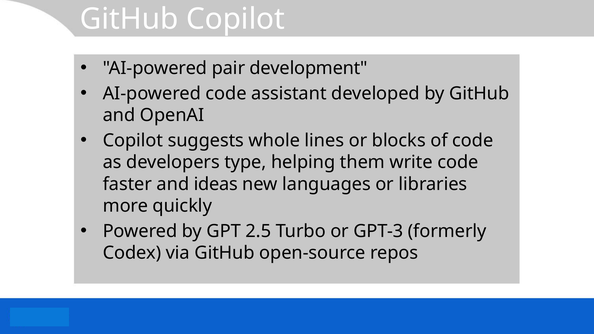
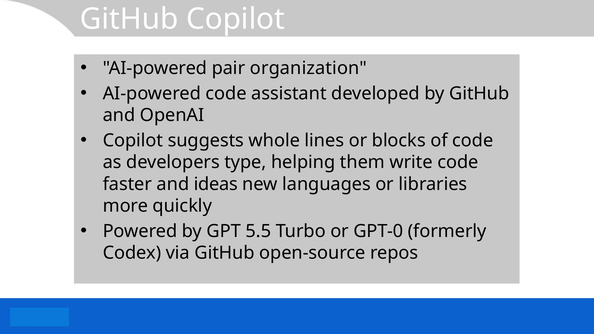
development: development -> organization
2.5: 2.5 -> 5.5
GPT-3: GPT-3 -> GPT-0
